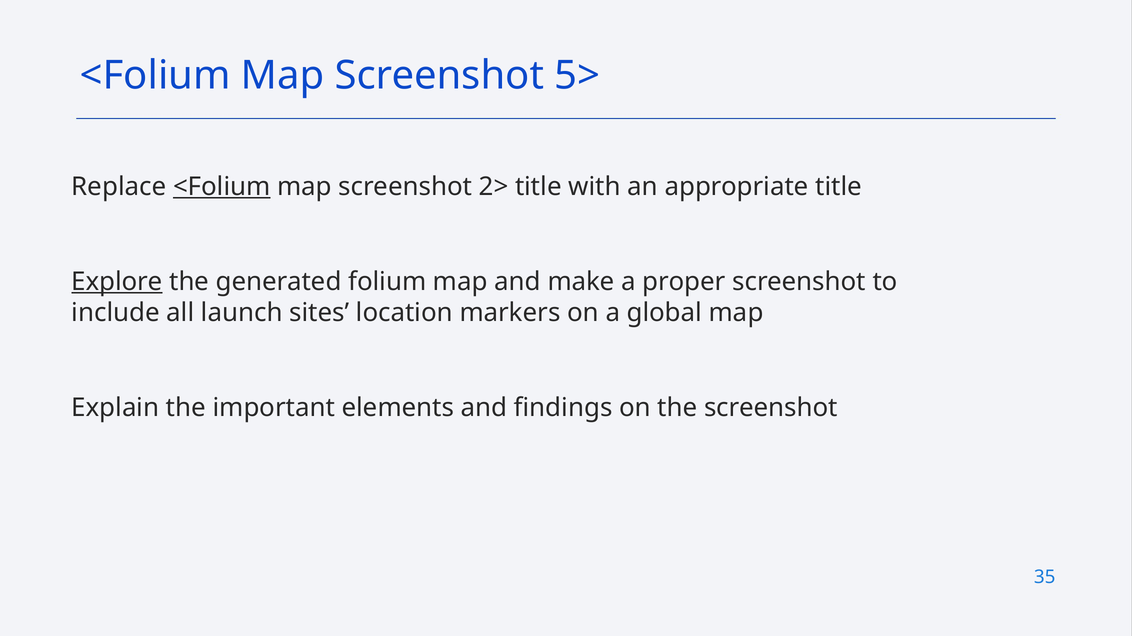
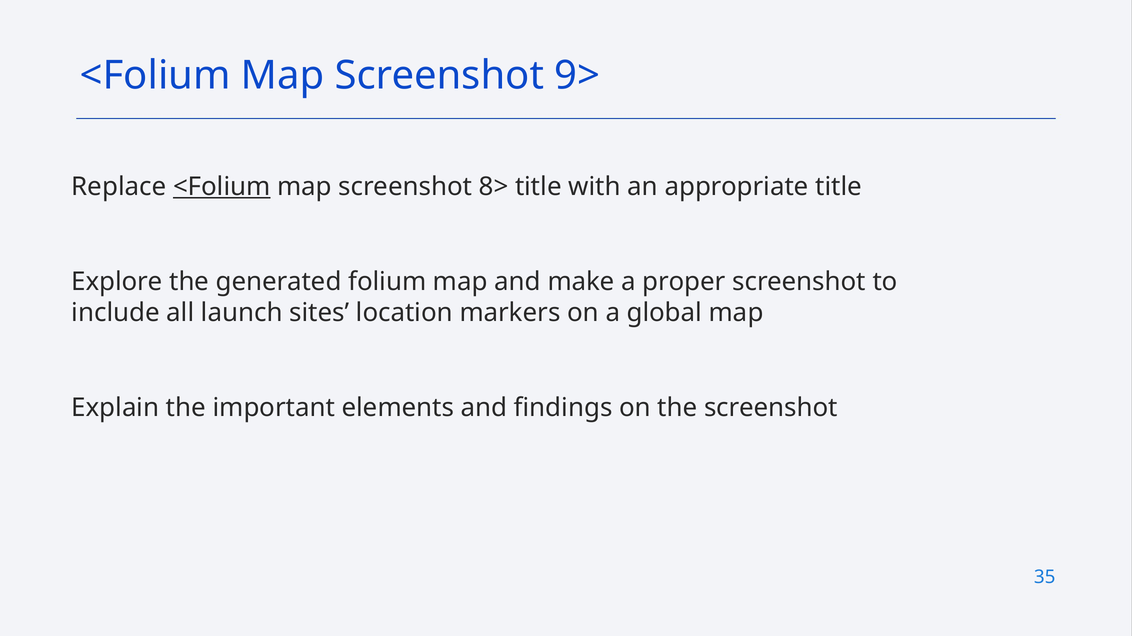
5>: 5> -> 9>
2>: 2> -> 8>
Explore underline: present -> none
